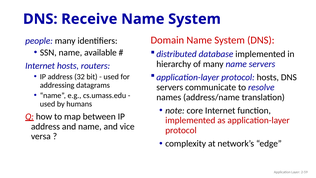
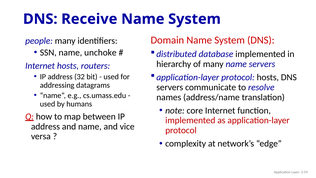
available: available -> unchoke
